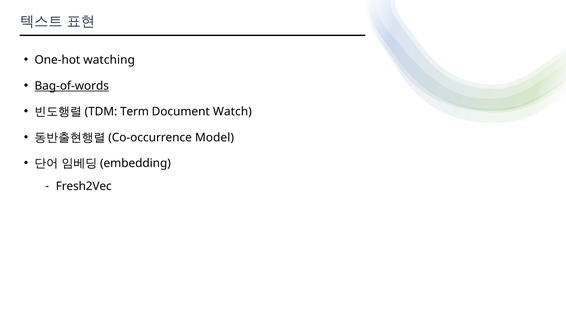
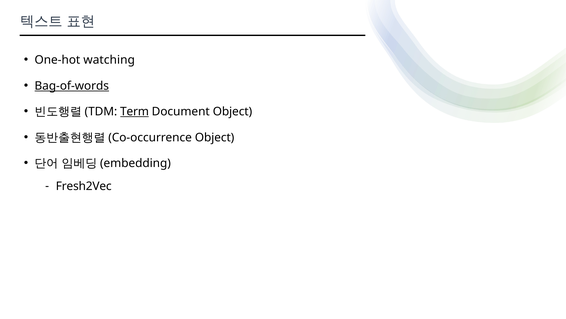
Term underline: none -> present
Document Watch: Watch -> Object
Model at (214, 137): Model -> Object
